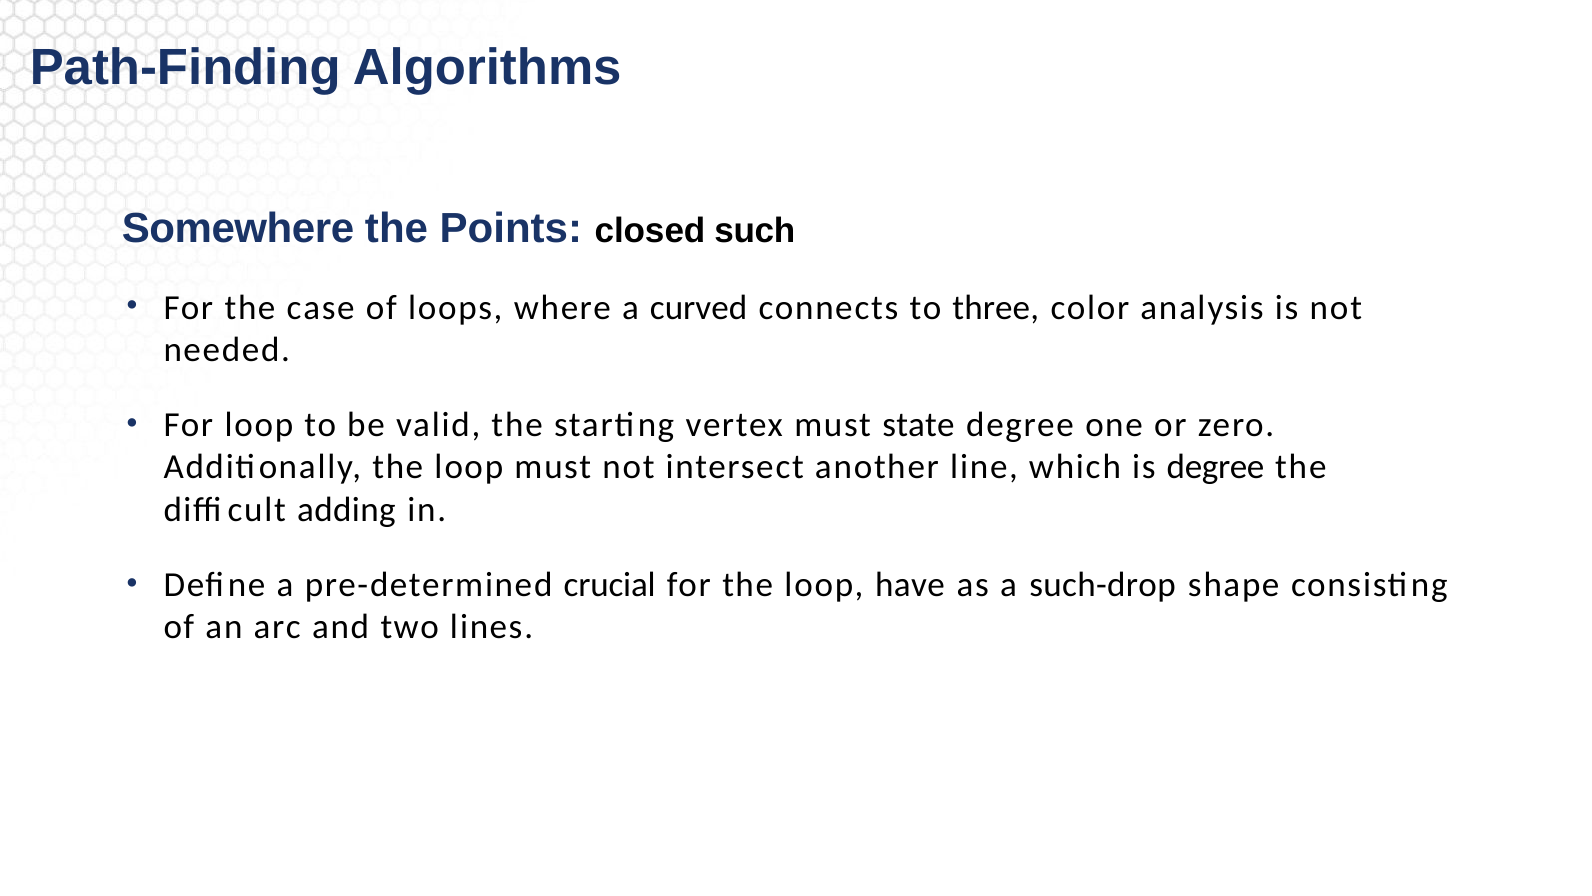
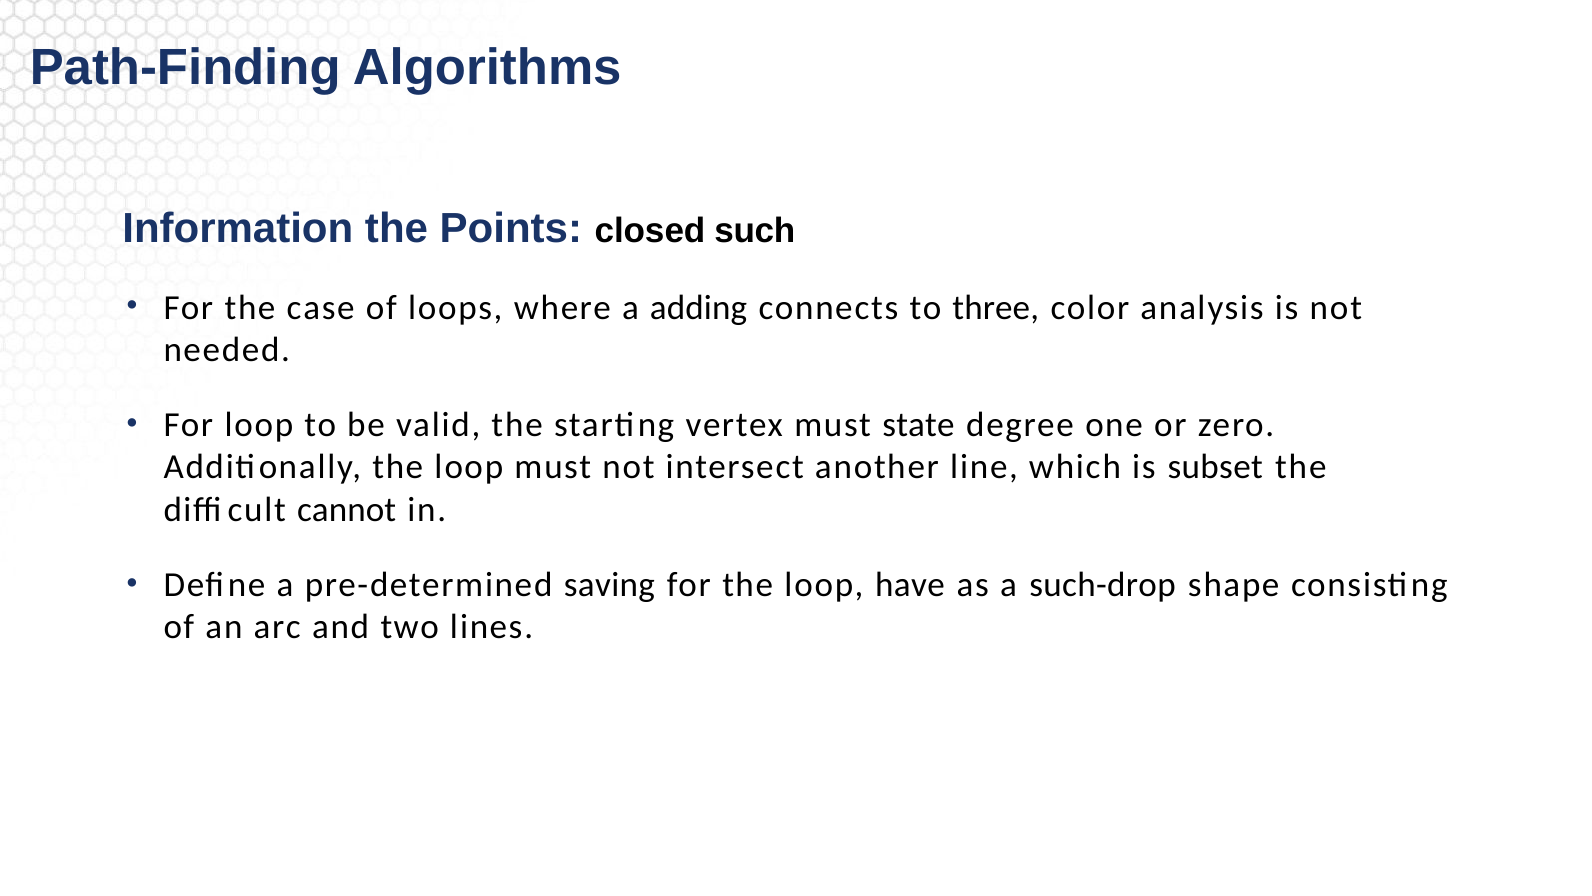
Somewhere: Somewhere -> Information
curved: curved -> adding
is degree: degree -> subset
adding: adding -> cannot
crucial: crucial -> saving
